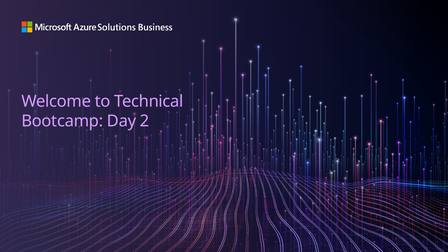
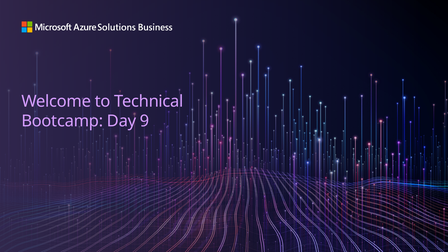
2: 2 -> 9
